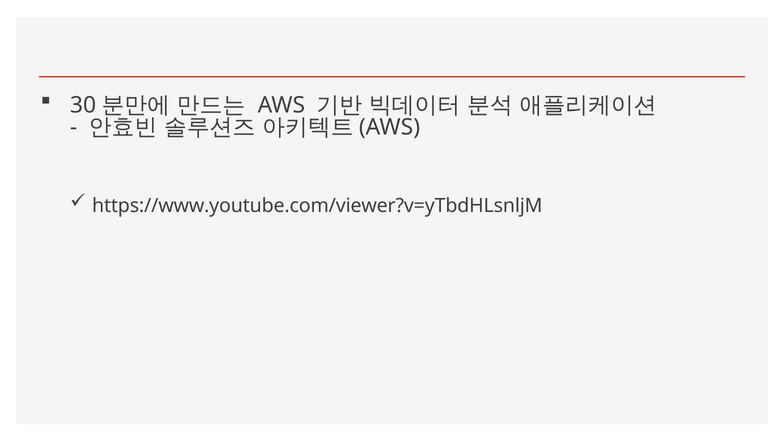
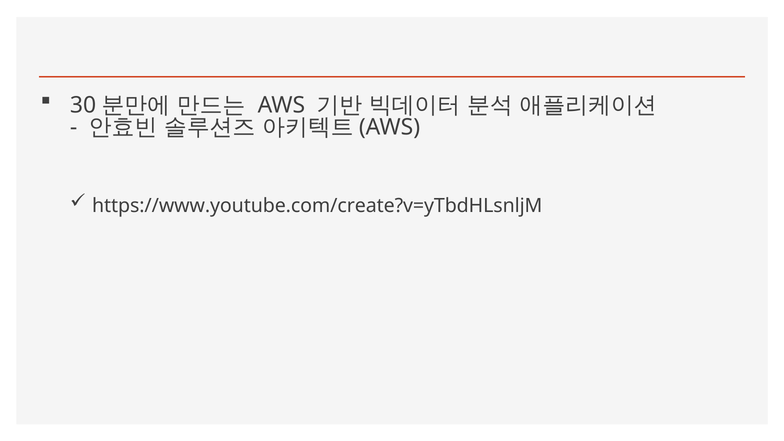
https://www.youtube.com/viewer?v=yTbdHLsnljM: https://www.youtube.com/viewer?v=yTbdHLsnljM -> https://www.youtube.com/create?v=yTbdHLsnljM
